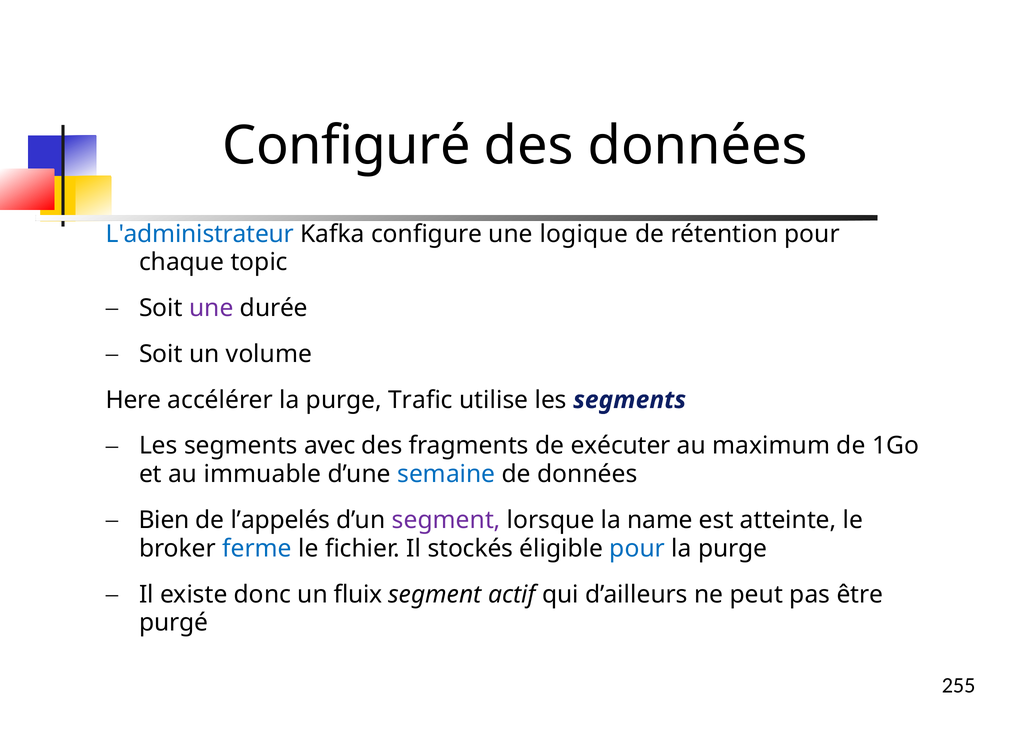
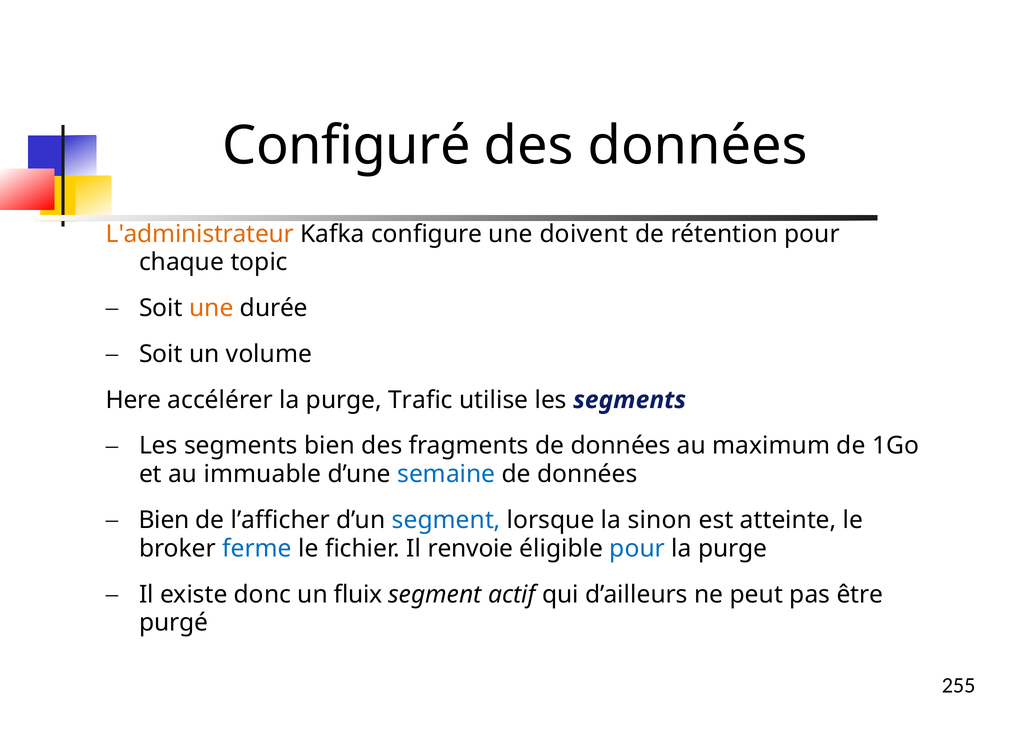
L'administrateur colour: blue -> orange
logique: logique -> doivent
une at (211, 308) colour: purple -> orange
segments avec: avec -> bien
fragments de exécuter: exécuter -> données
l’appelés: l’appelés -> l’afficher
segment at (446, 520) colour: purple -> blue
name: name -> sinon
stockés: stockés -> renvoie
